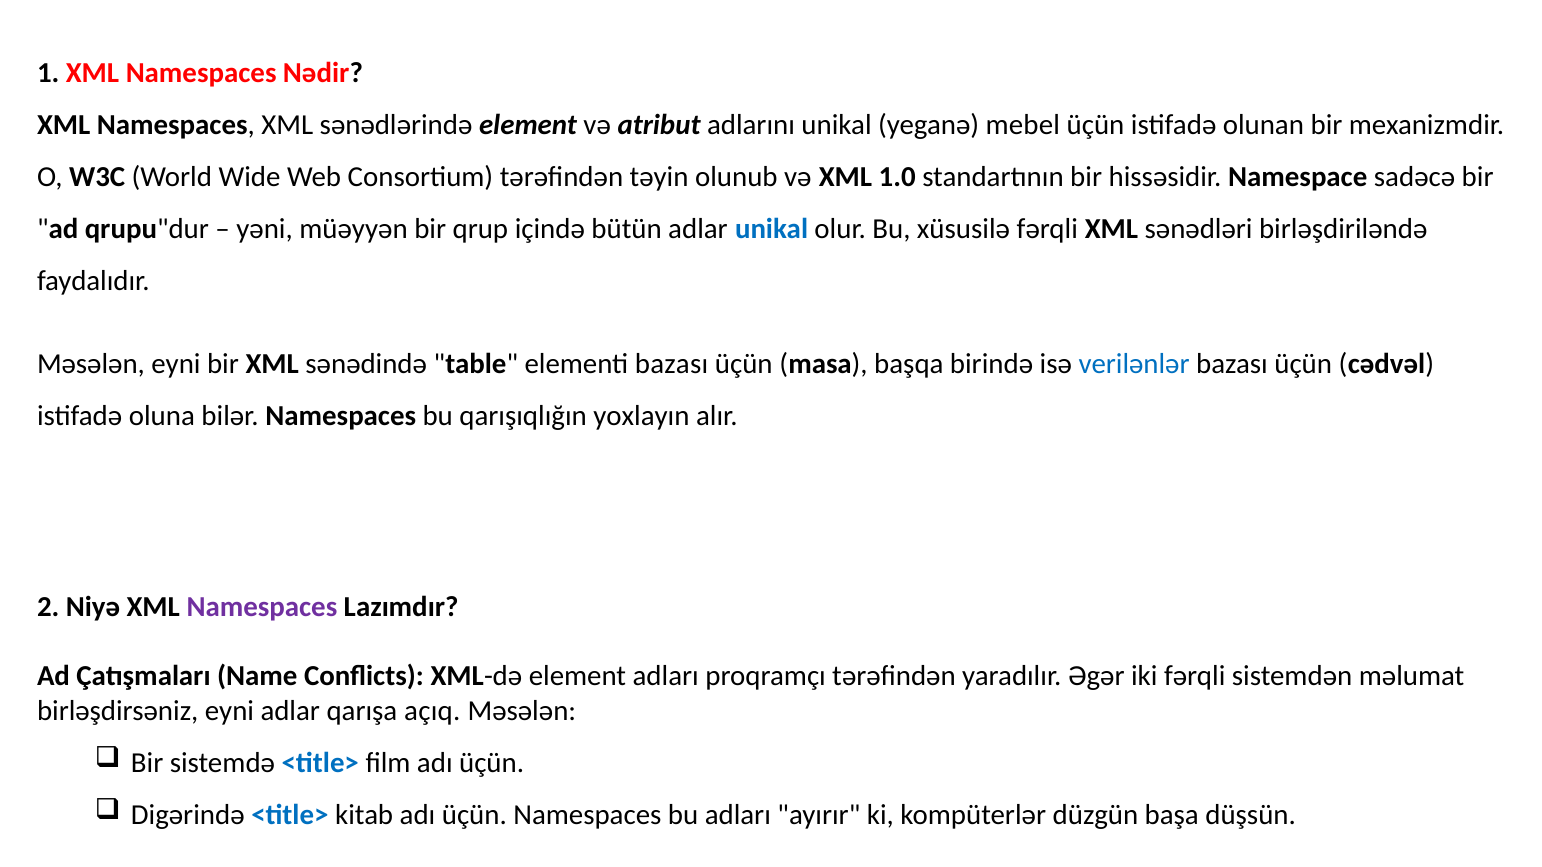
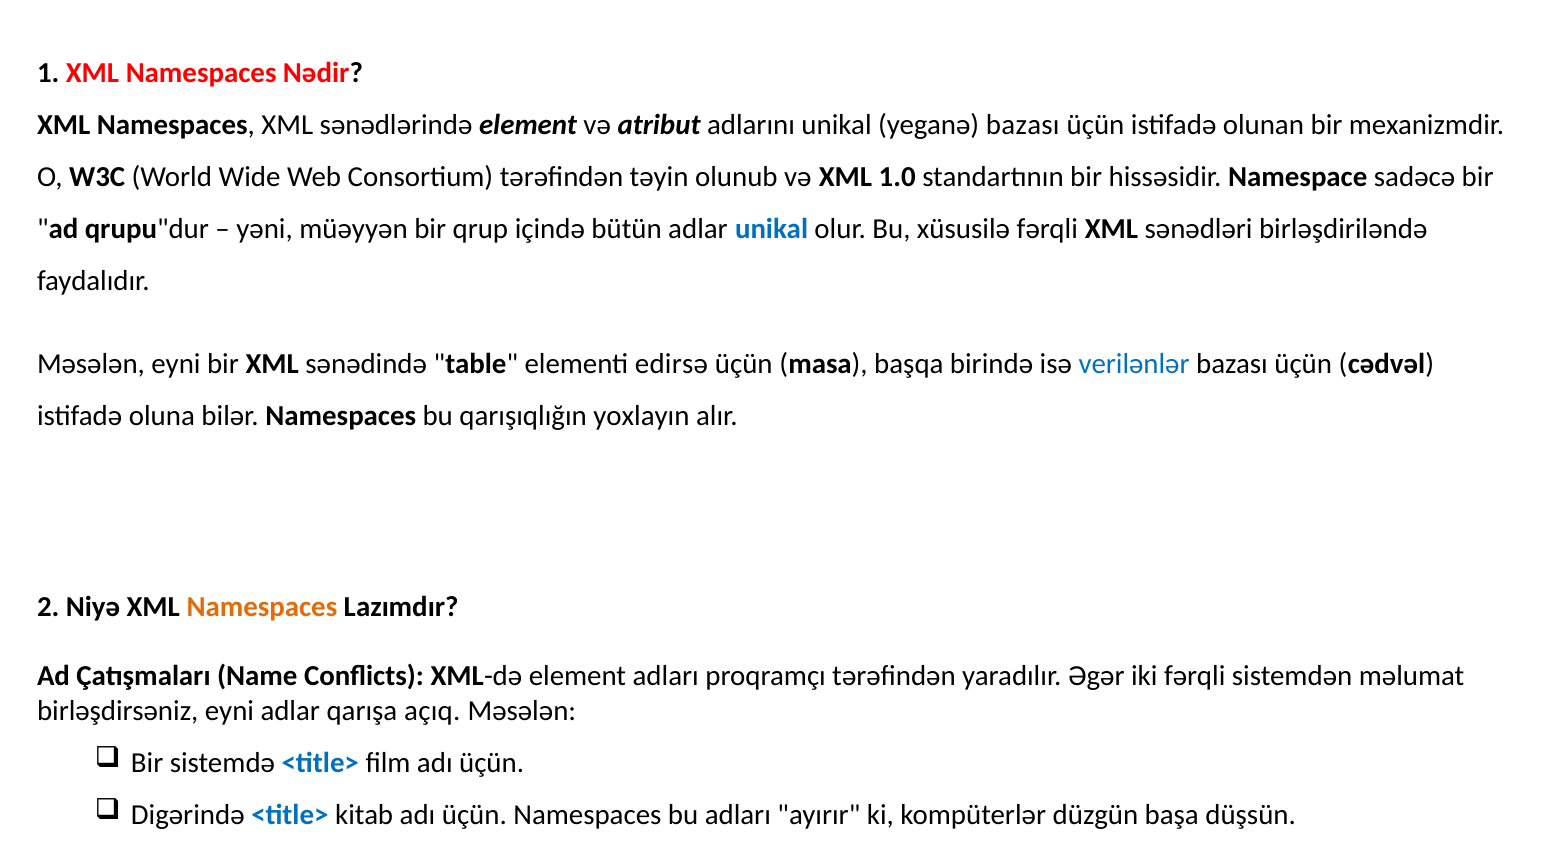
yeganə mebel: mebel -> bazası
elementi bazası: bazası -> edirsə
Namespaces at (262, 607) colour: purple -> orange
